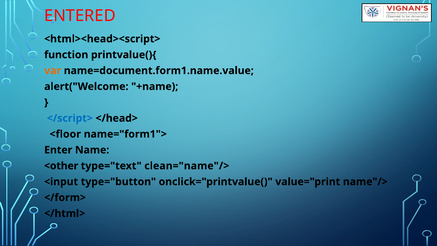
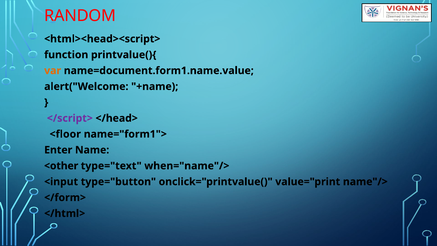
ENTERED: ENTERED -> RANDOM
</script> colour: blue -> purple
clean="name"/>: clean="name"/> -> when="name"/>
